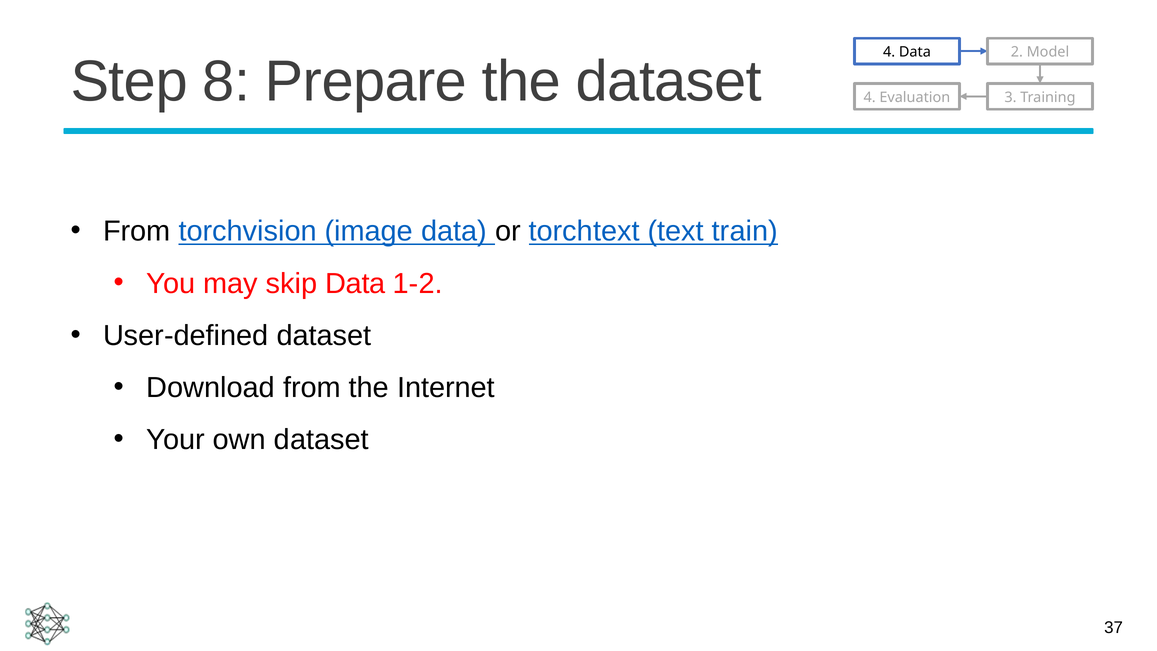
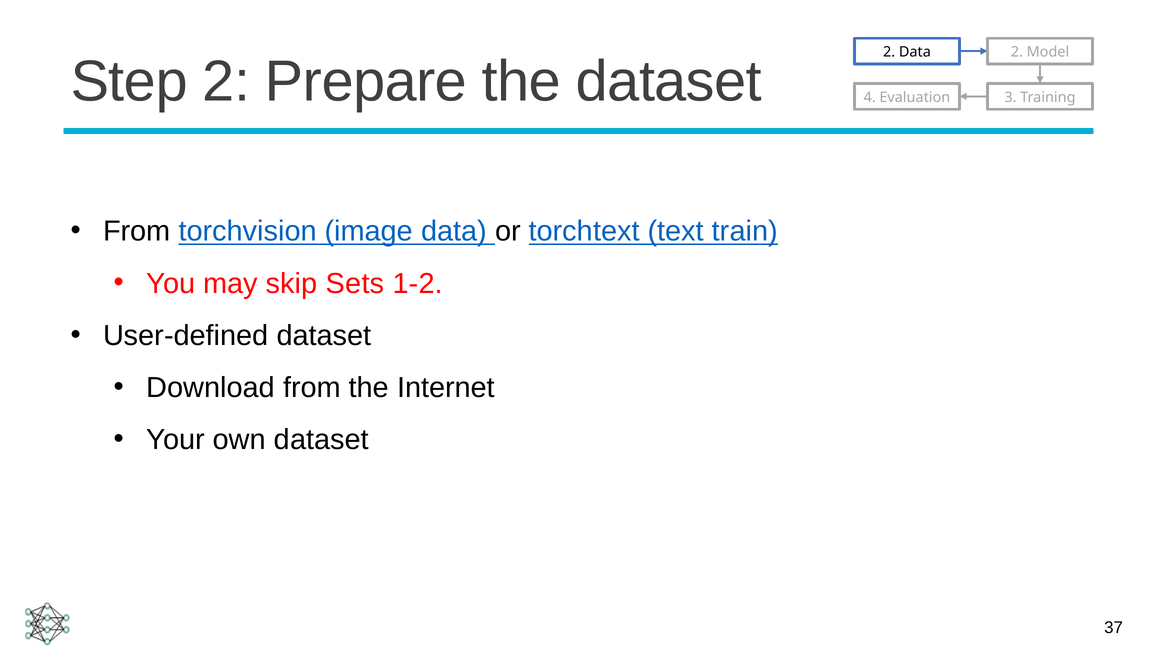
Step 8: 8 -> 2
the dataset 4: 4 -> 2
skip Data: Data -> Sets
